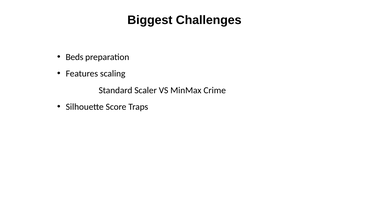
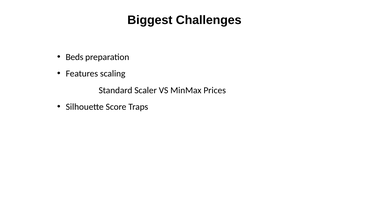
Crime: Crime -> Prices
